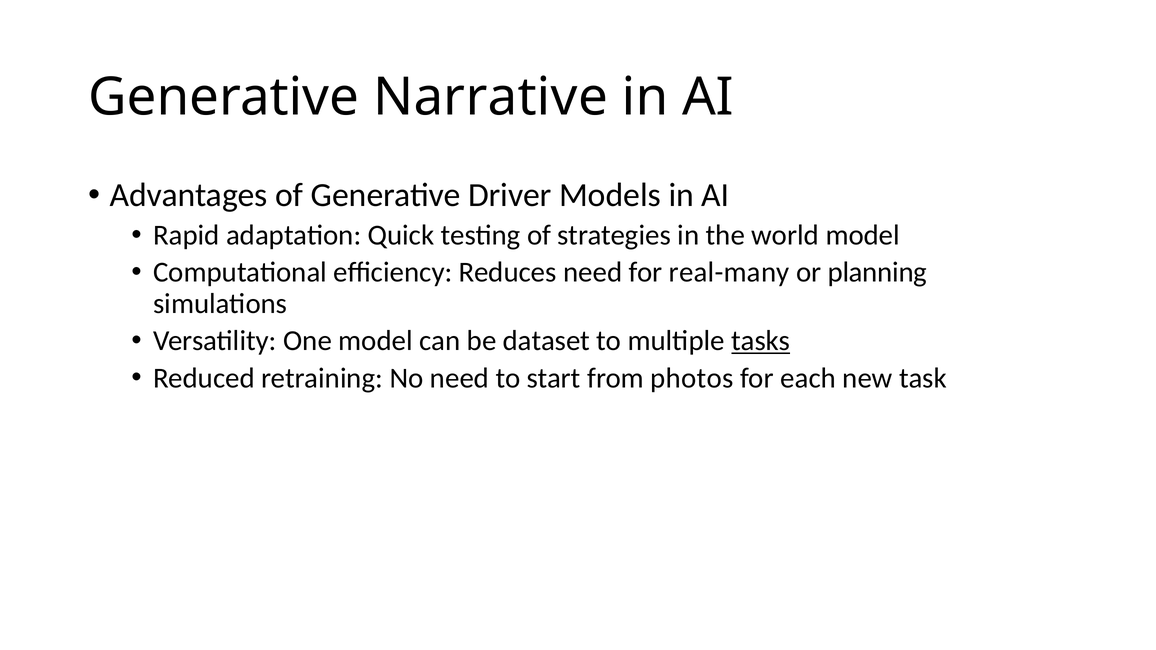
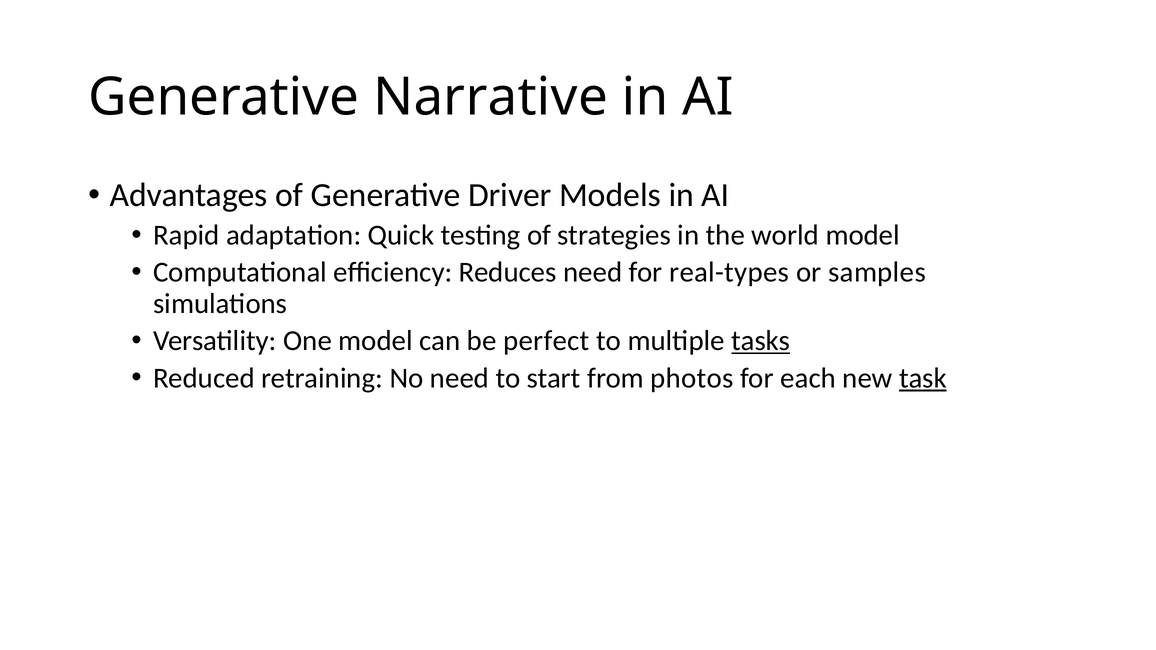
real-many: real-many -> real-types
planning: planning -> samples
dataset: dataset -> perfect
task underline: none -> present
